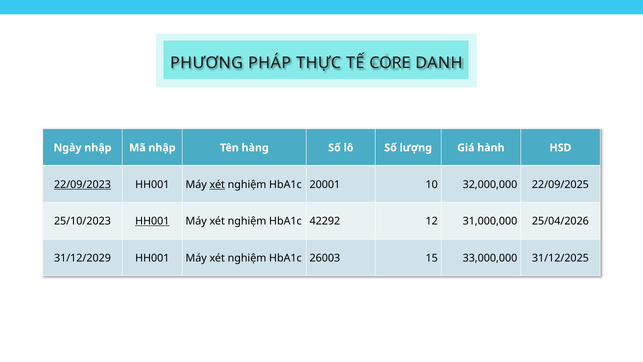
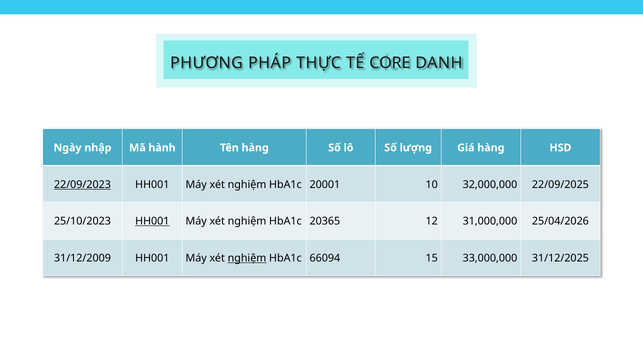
Mã nhập: nhập -> hành
Giá hành: hành -> hàng
xét at (217, 184) underline: present -> none
42292: 42292 -> 20365
31/12/2029: 31/12/2029 -> 31/12/2009
nghiệm at (247, 258) underline: none -> present
26003: 26003 -> 66094
